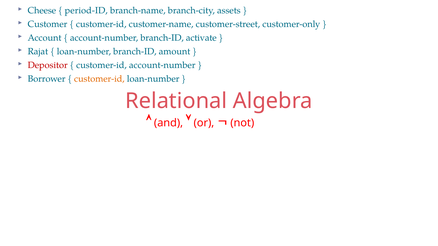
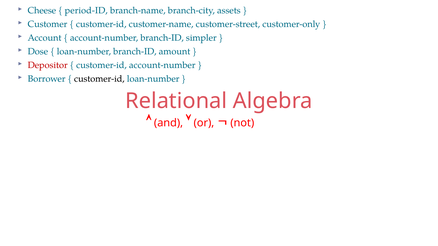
activate: activate -> simpler
Rajat: Rajat -> Dose
customer-id at (99, 79) colour: orange -> black
